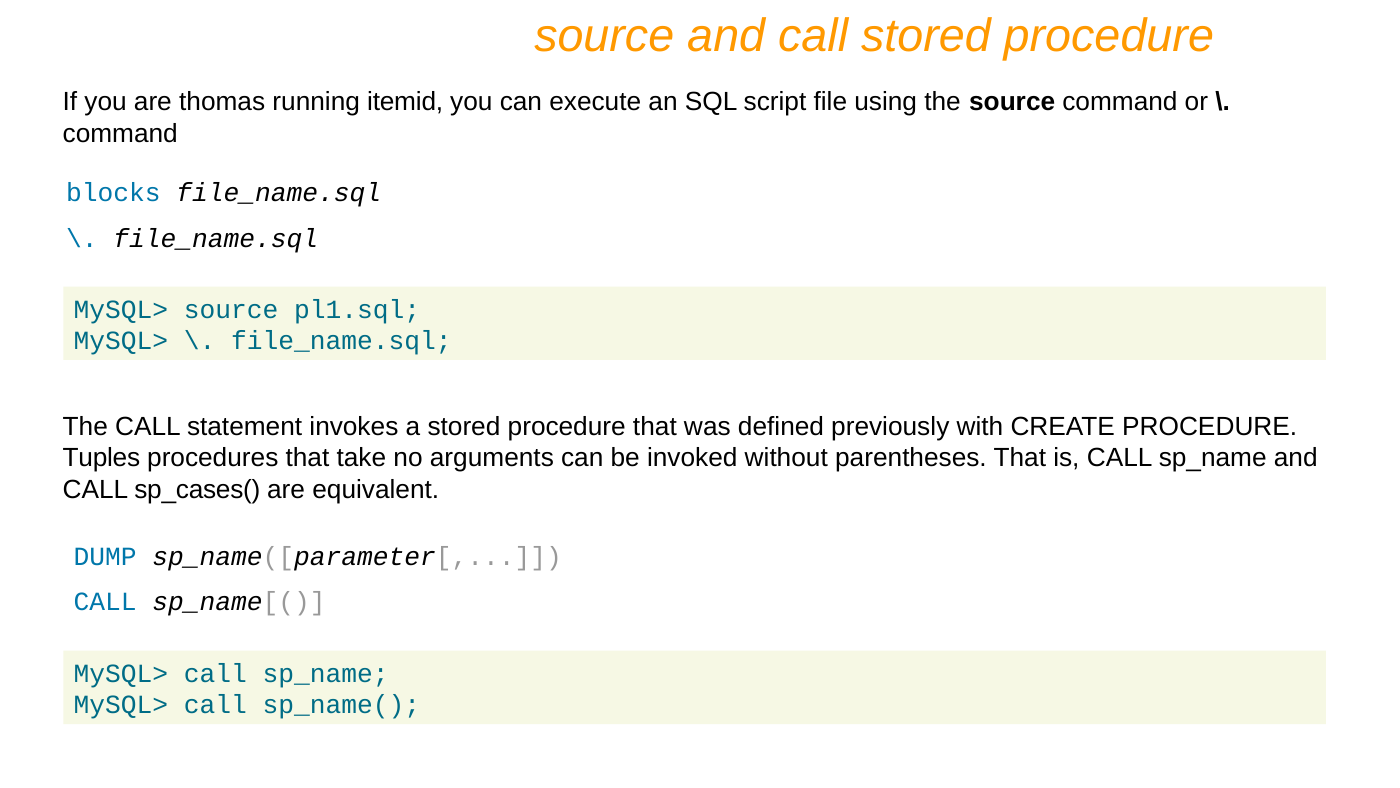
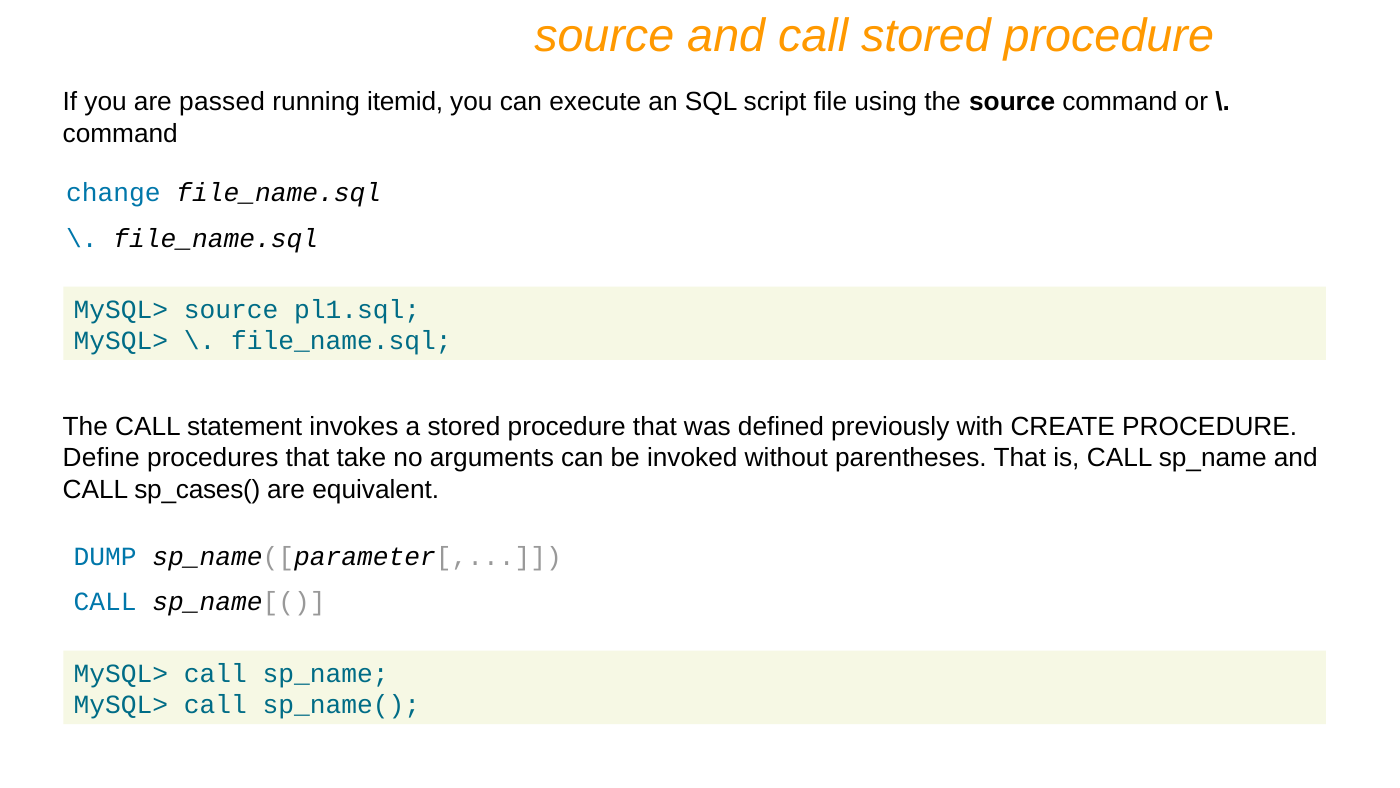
thomas: thomas -> passed
blocks: blocks -> change
Tuples: Tuples -> Define
